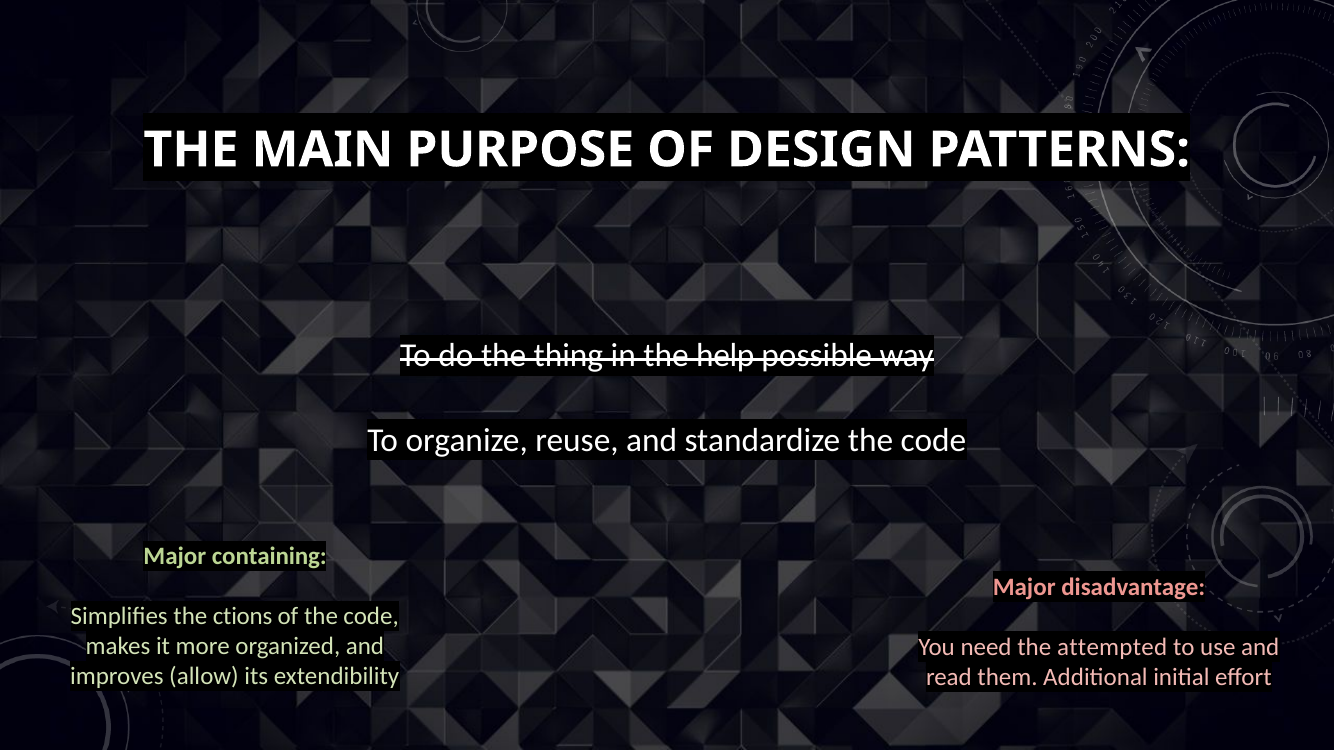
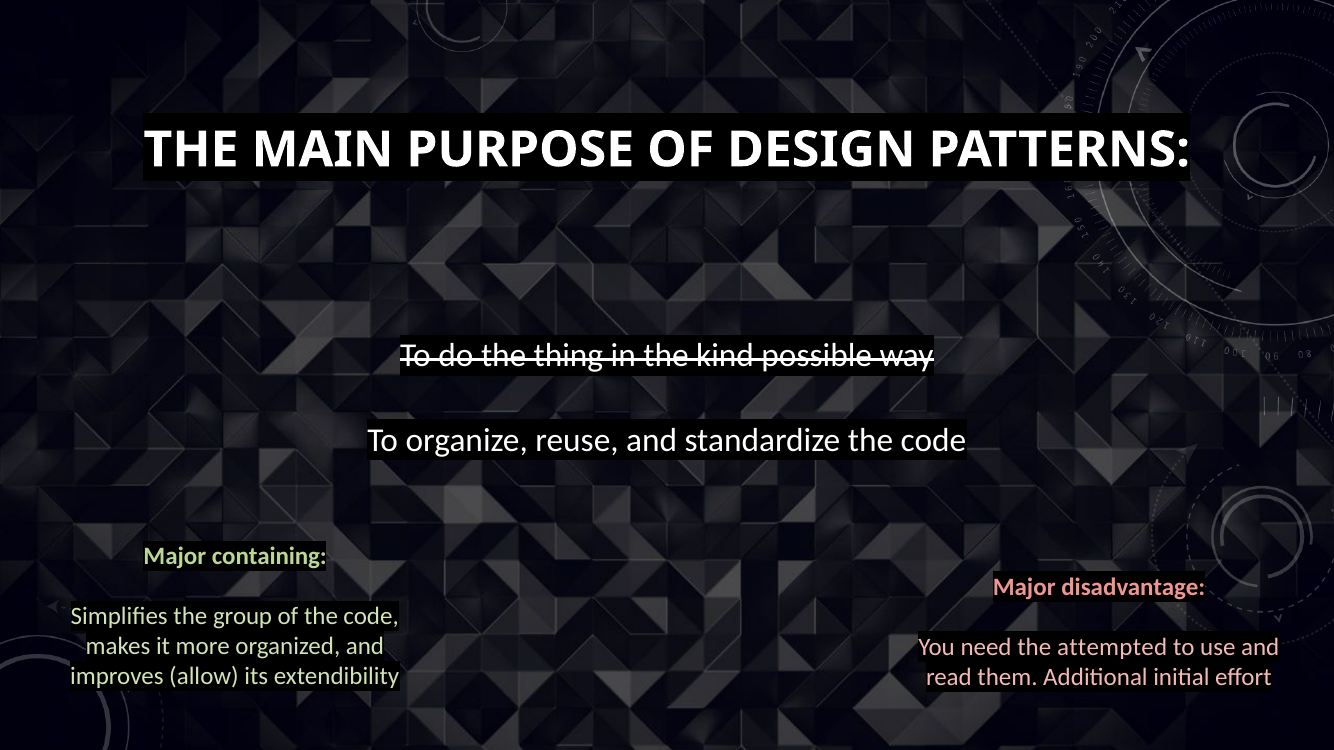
help: help -> kind
ctions: ctions -> group
